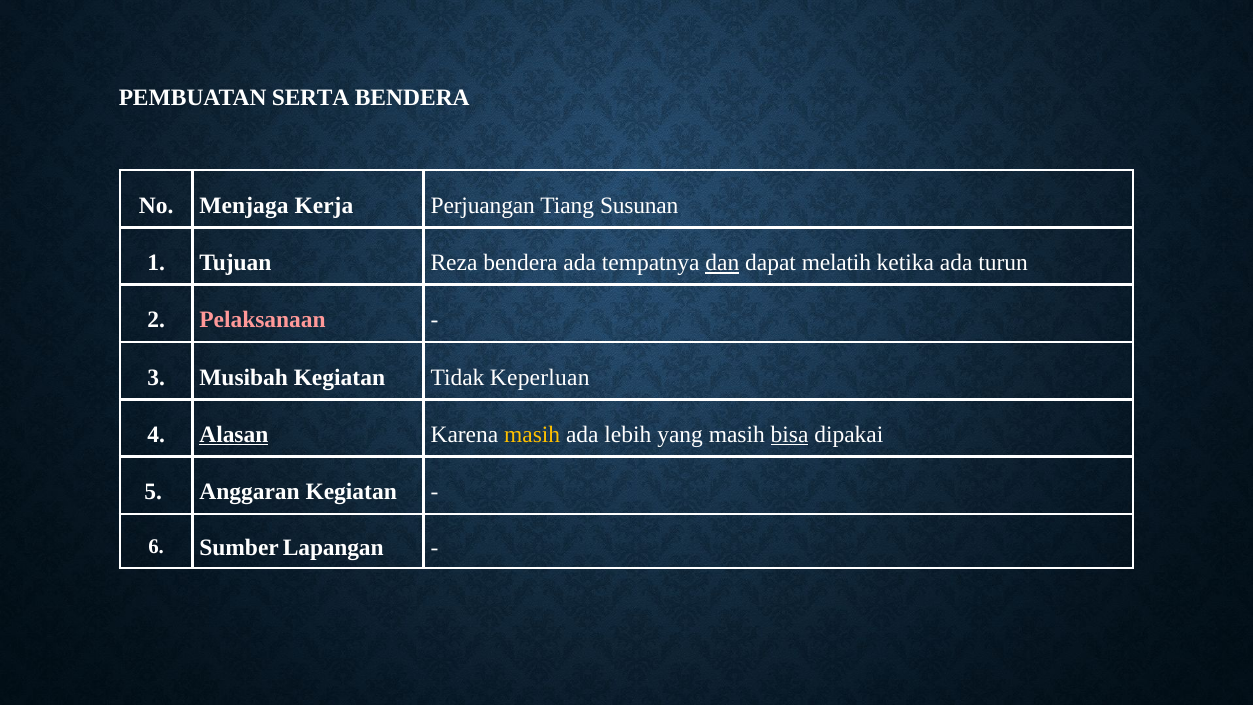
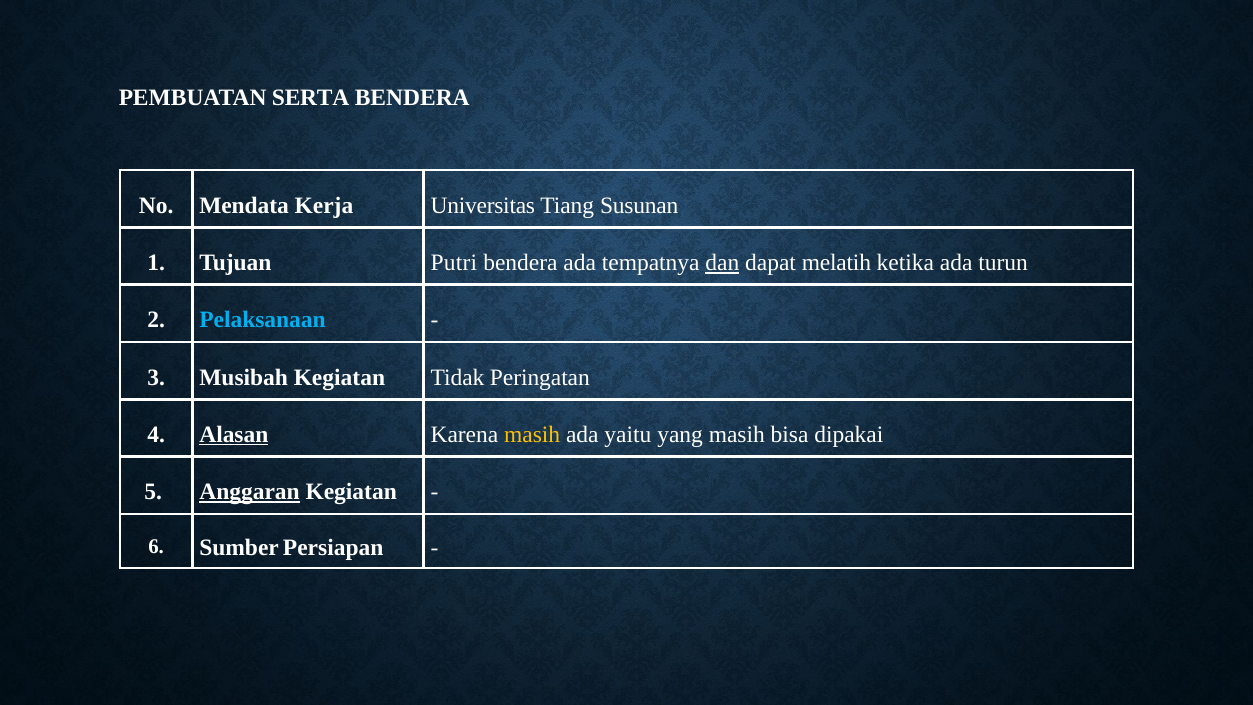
Menjaga: Menjaga -> Mendata
Perjuangan: Perjuangan -> Universitas
Reza: Reza -> Putri
Pelaksanaan colour: pink -> light blue
Keperluan: Keperluan -> Peringatan
lebih: lebih -> yaitu
bisa underline: present -> none
Anggaran underline: none -> present
Lapangan: Lapangan -> Persiapan
